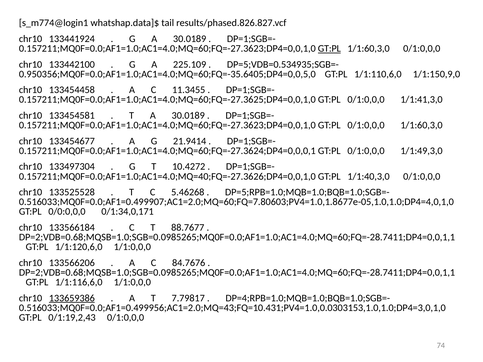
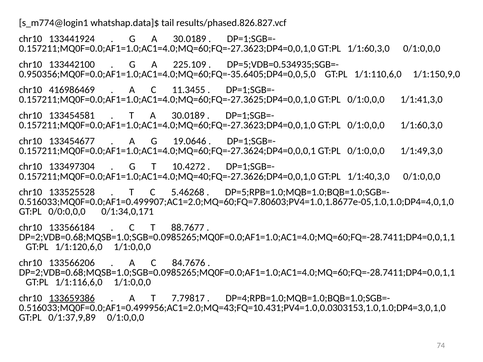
GT:PL at (329, 49) underline: present -> none
133454458: 133454458 -> 416986469
21.9414: 21.9414 -> 19.0646
0/1:19,2,43: 0/1:19,2,43 -> 0/1:37,9,89
